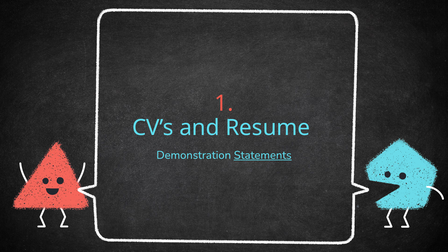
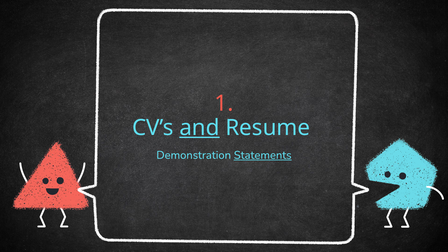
and underline: none -> present
